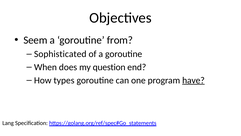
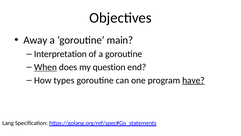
Seem: Seem -> Away
from: from -> main
Sophisticated: Sophisticated -> Interpretation
When underline: none -> present
